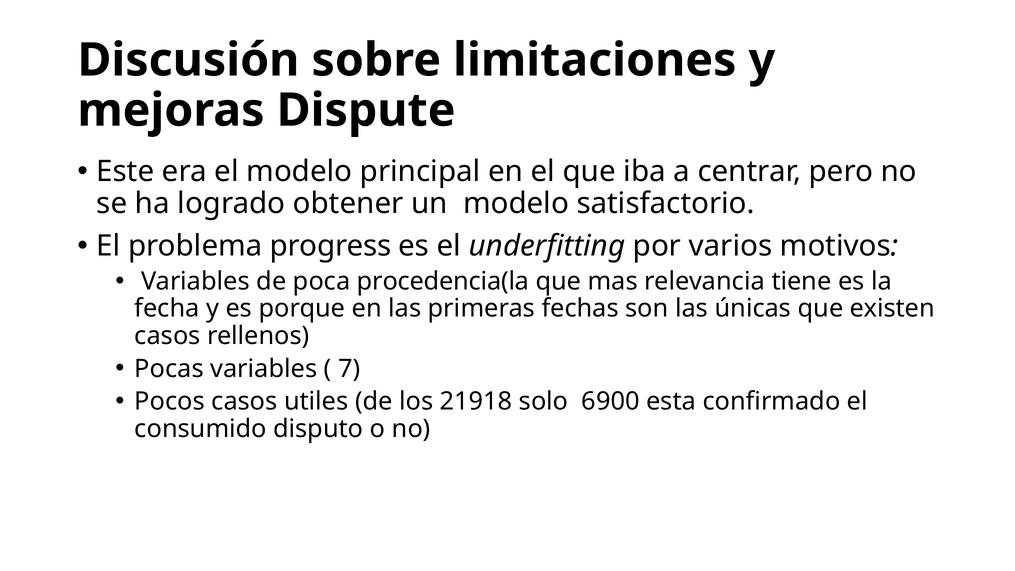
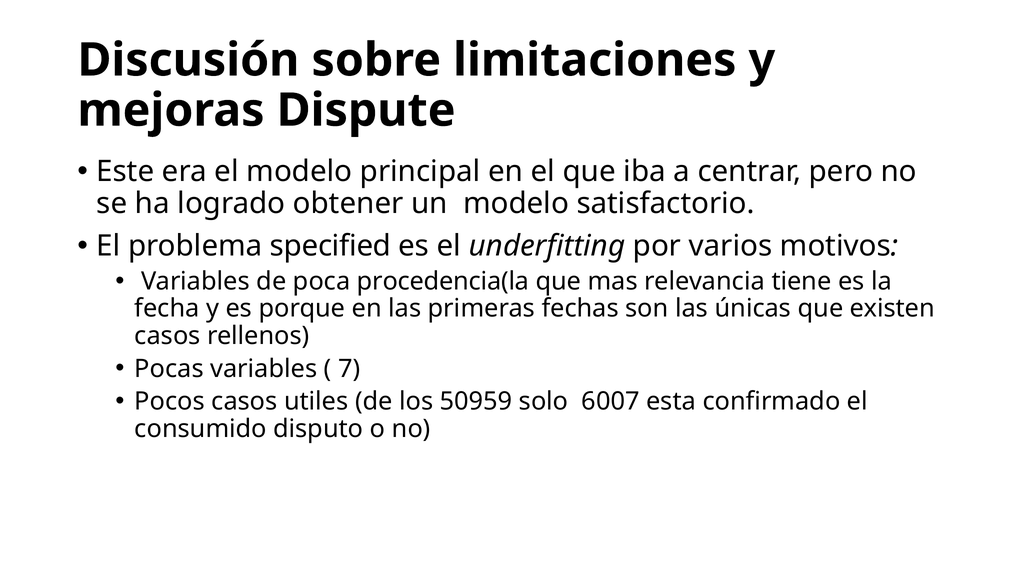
progress: progress -> specified
21918: 21918 -> 50959
6900: 6900 -> 6007
